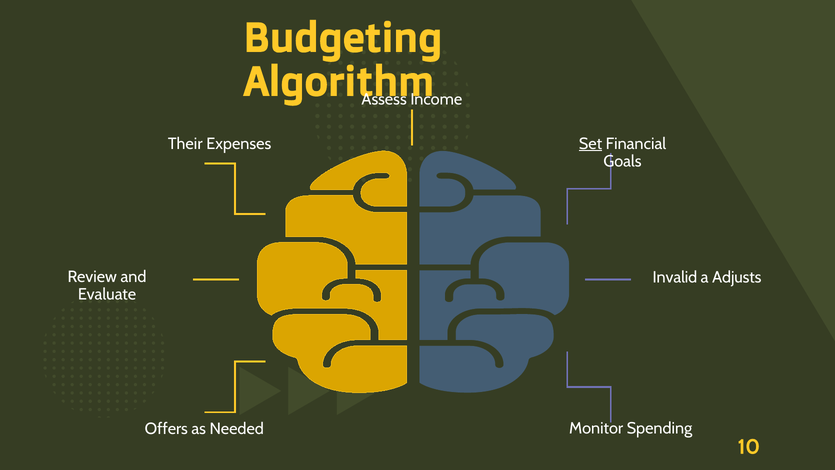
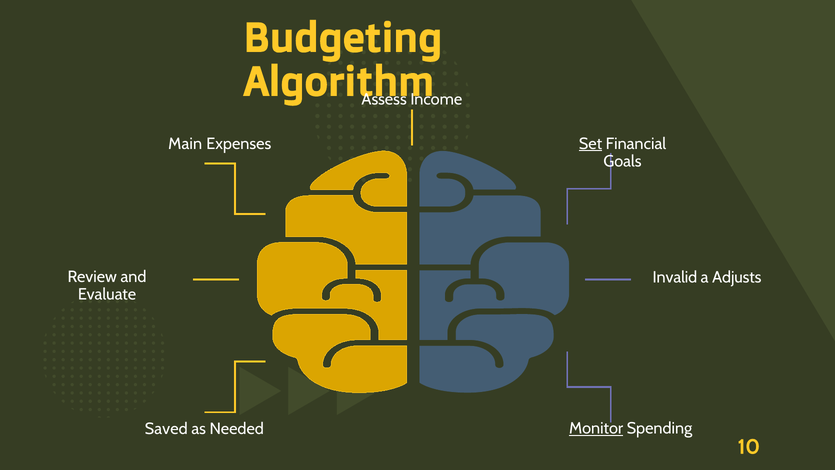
Their: Their -> Main
Monitor underline: none -> present
Offers: Offers -> Saved
